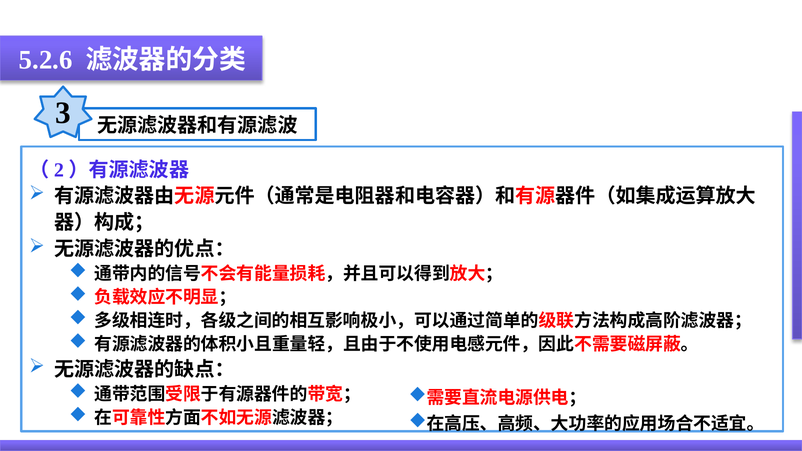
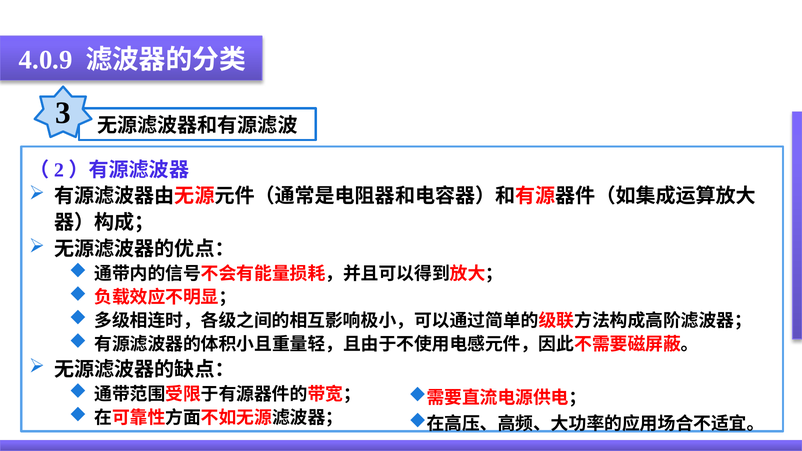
5.2.6: 5.2.6 -> 4.0.9
